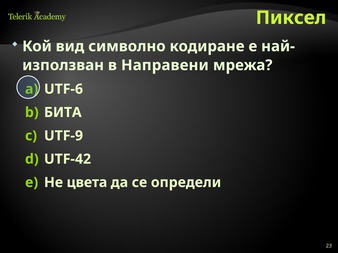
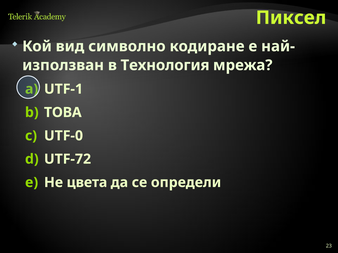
Направени: Направени -> Технология
UTF-6: UTF-6 -> UTF-1
БИТА: БИТА -> ТОВА
UTF-9: UTF-9 -> UTF-0
UTF-42: UTF-42 -> UTF-72
